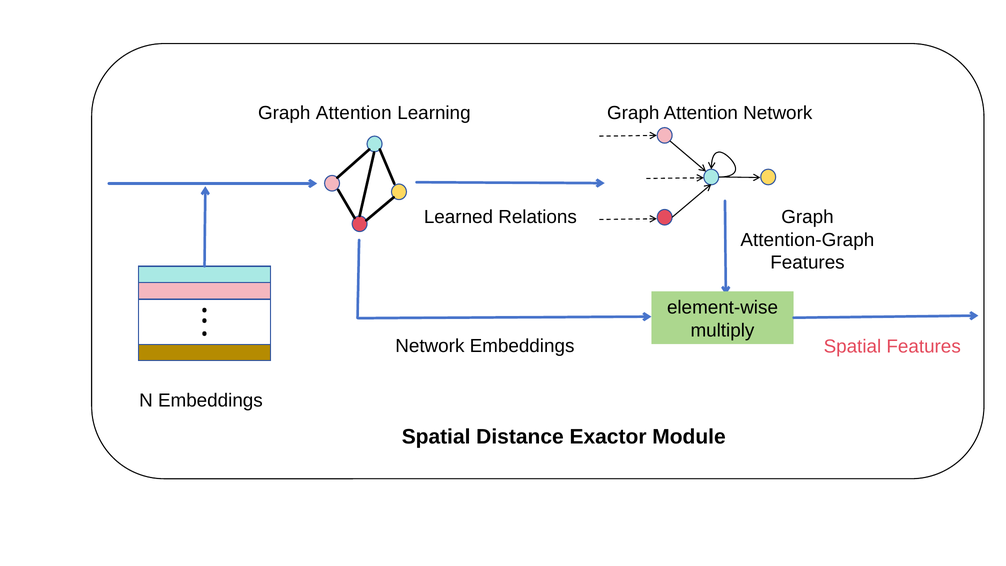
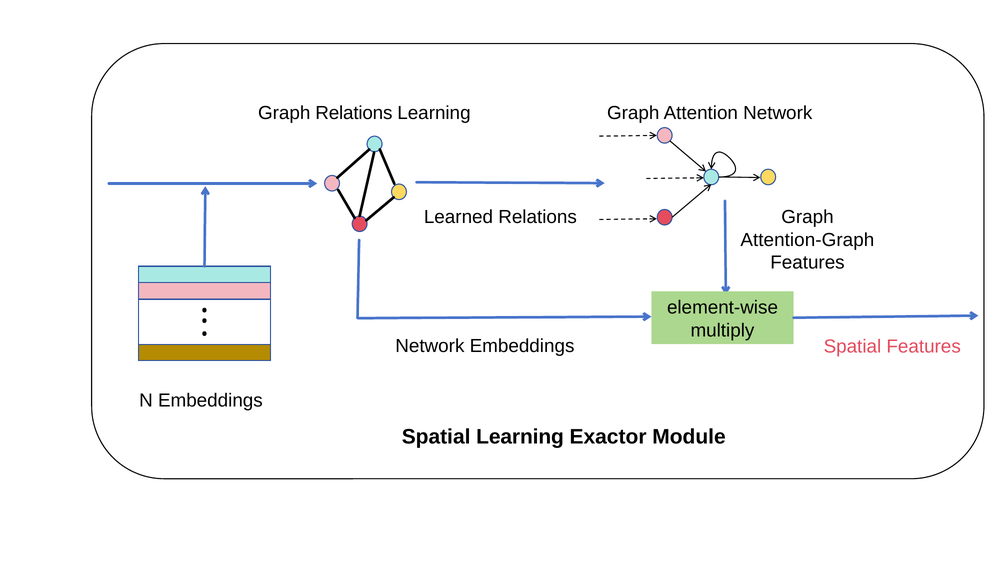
Attention at (354, 113): Attention -> Relations
Spatial Distance: Distance -> Learning
